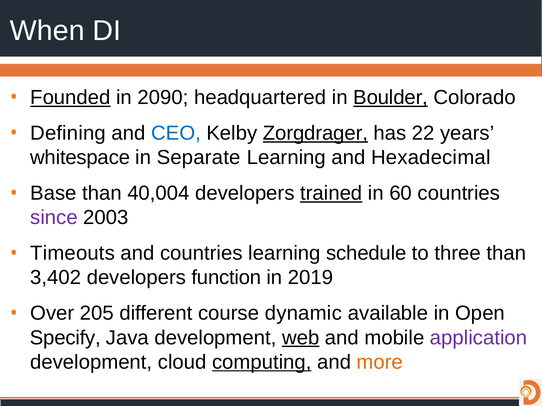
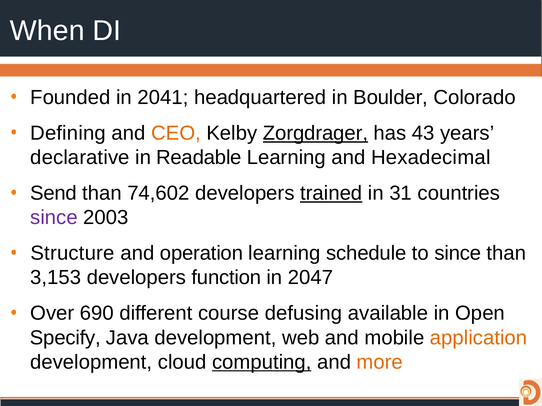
Founded underline: present -> none
2090: 2090 -> 2041
Boulder underline: present -> none
CEO colour: blue -> orange
22: 22 -> 43
whitespace: whitespace -> declarative
Separate: Separate -> Readable
Base: Base -> Send
40,004: 40,004 -> 74,602
60: 60 -> 31
Timeouts: Timeouts -> Structure
and countries: countries -> operation
to three: three -> since
3,402: 3,402 -> 3,153
2019: 2019 -> 2047
205: 205 -> 690
dynamic: dynamic -> defusing
web underline: present -> none
application colour: purple -> orange
